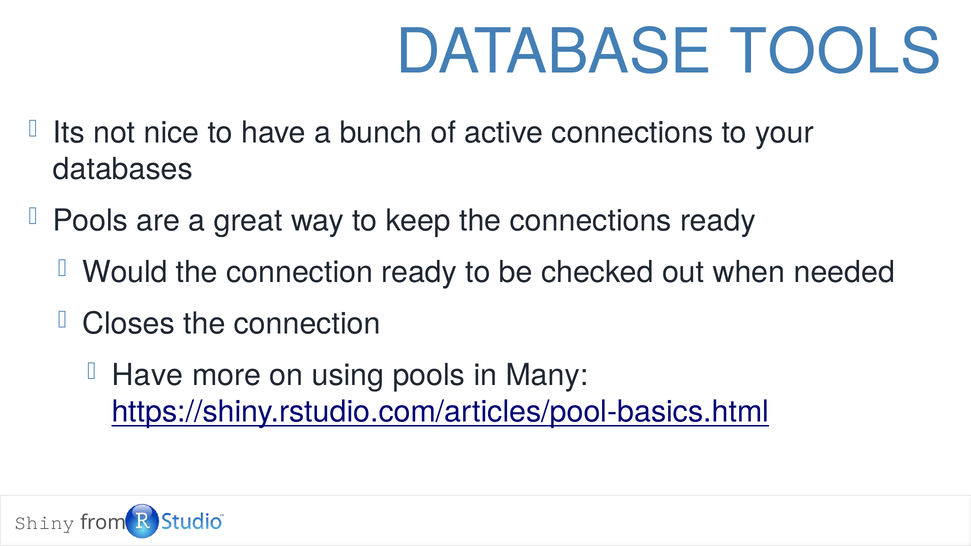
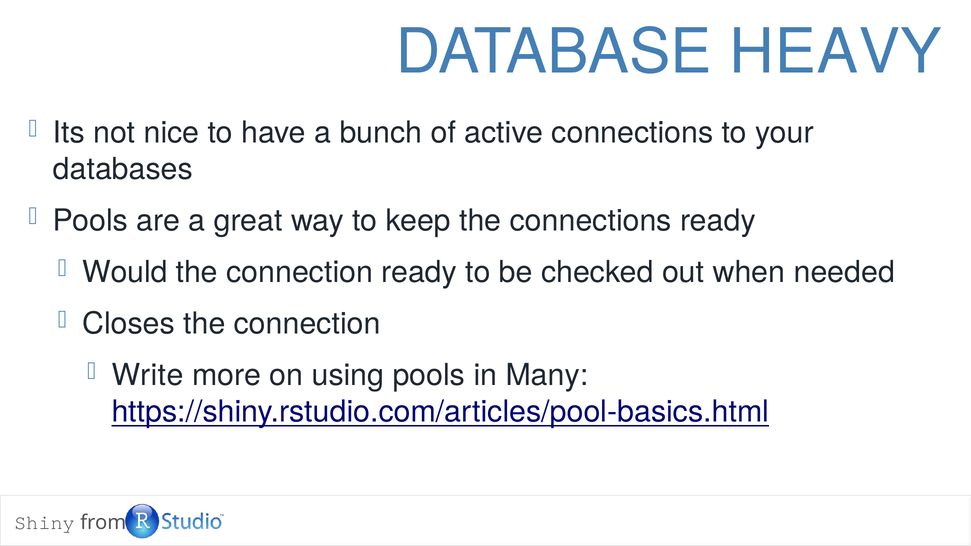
TOOLS: TOOLS -> HEAVY
Have at (147, 376): Have -> Write
